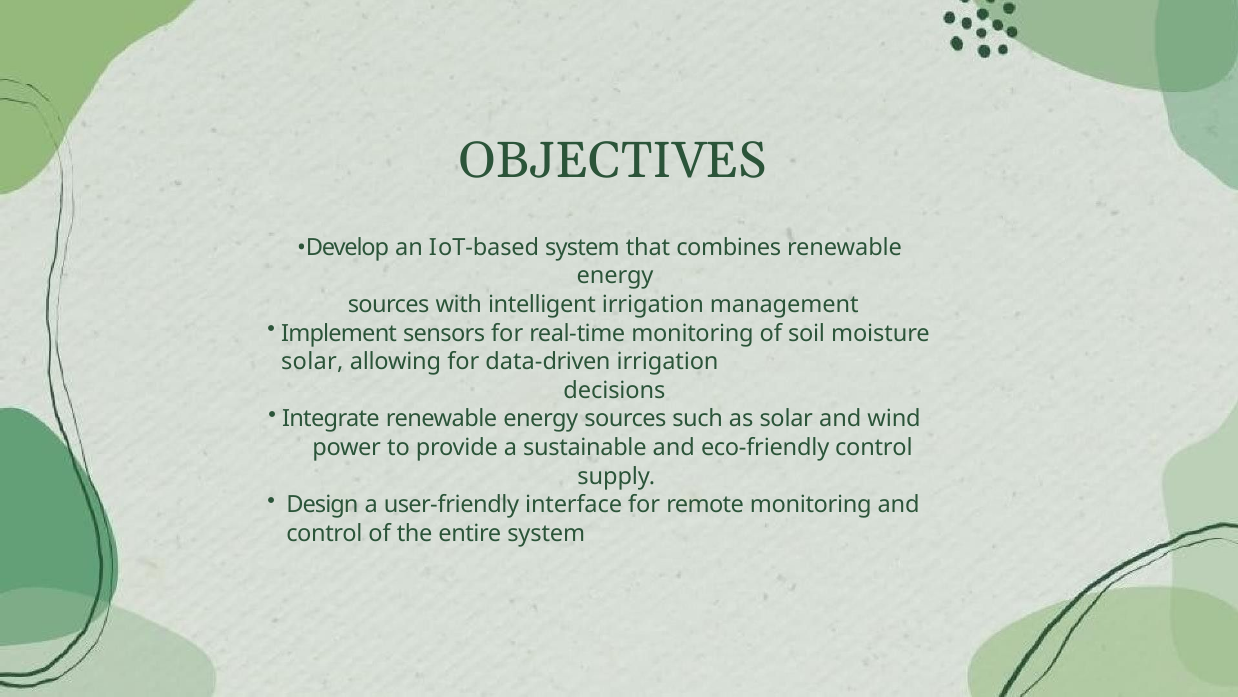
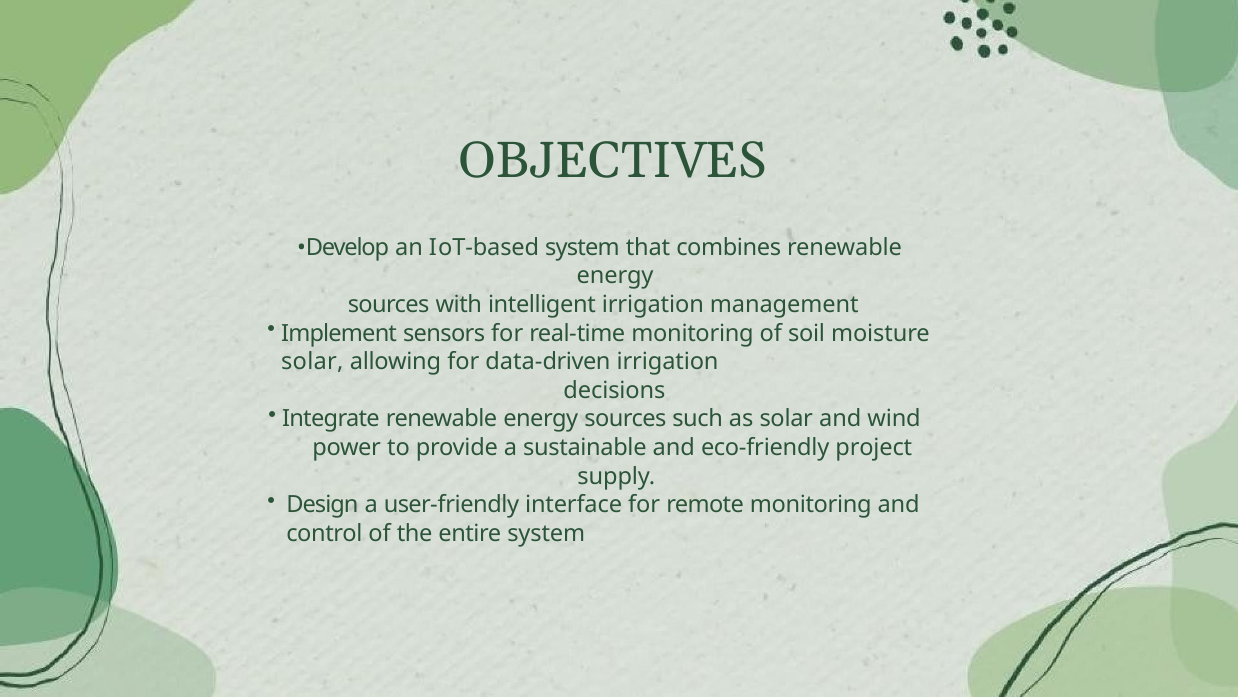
eco-friendly control: control -> project
